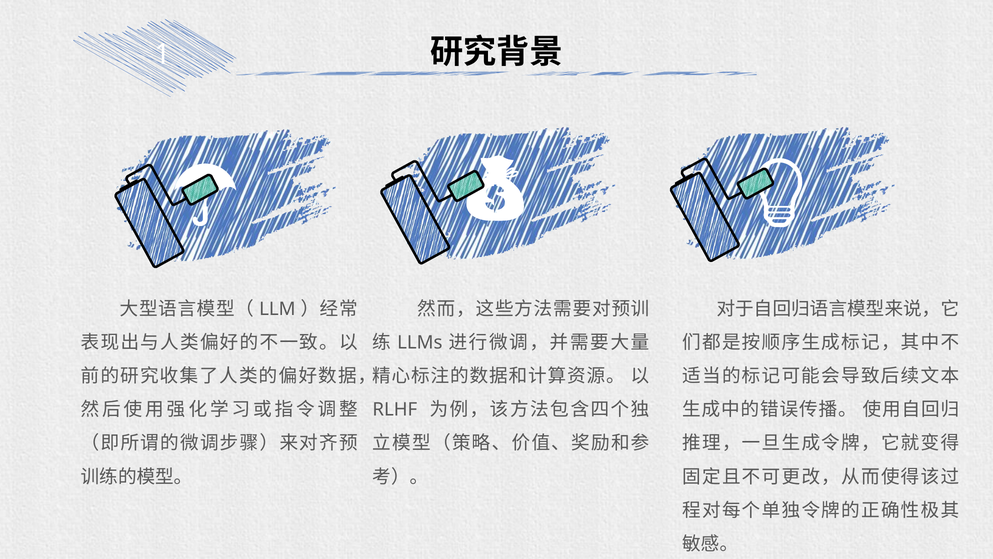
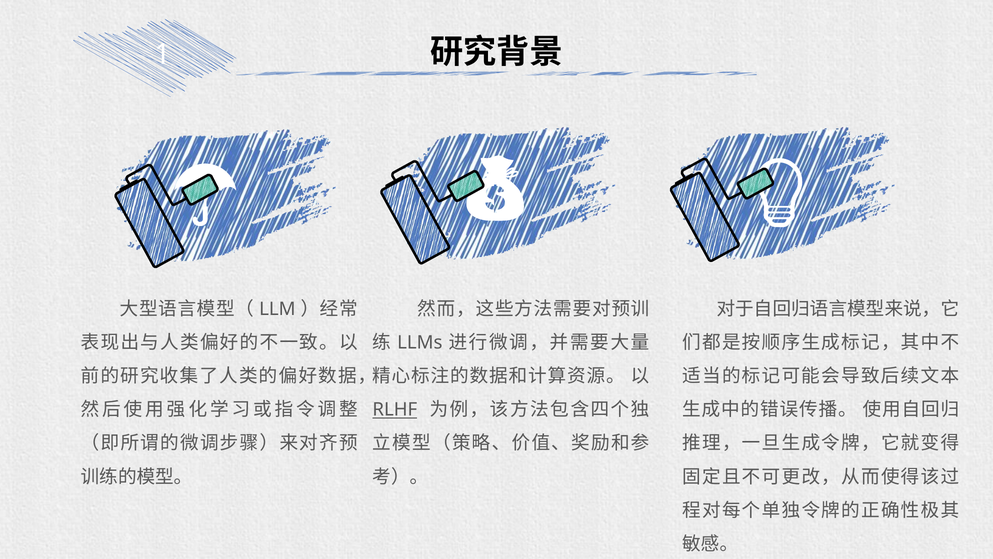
RLHF underline: none -> present
